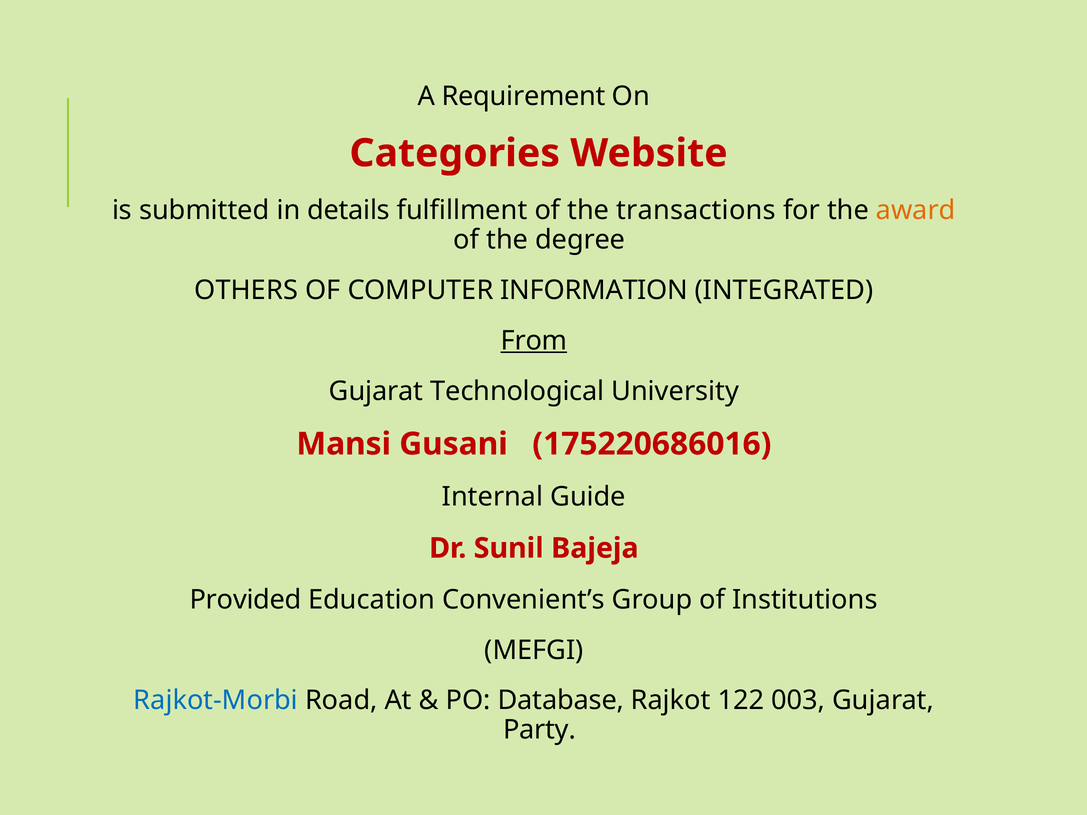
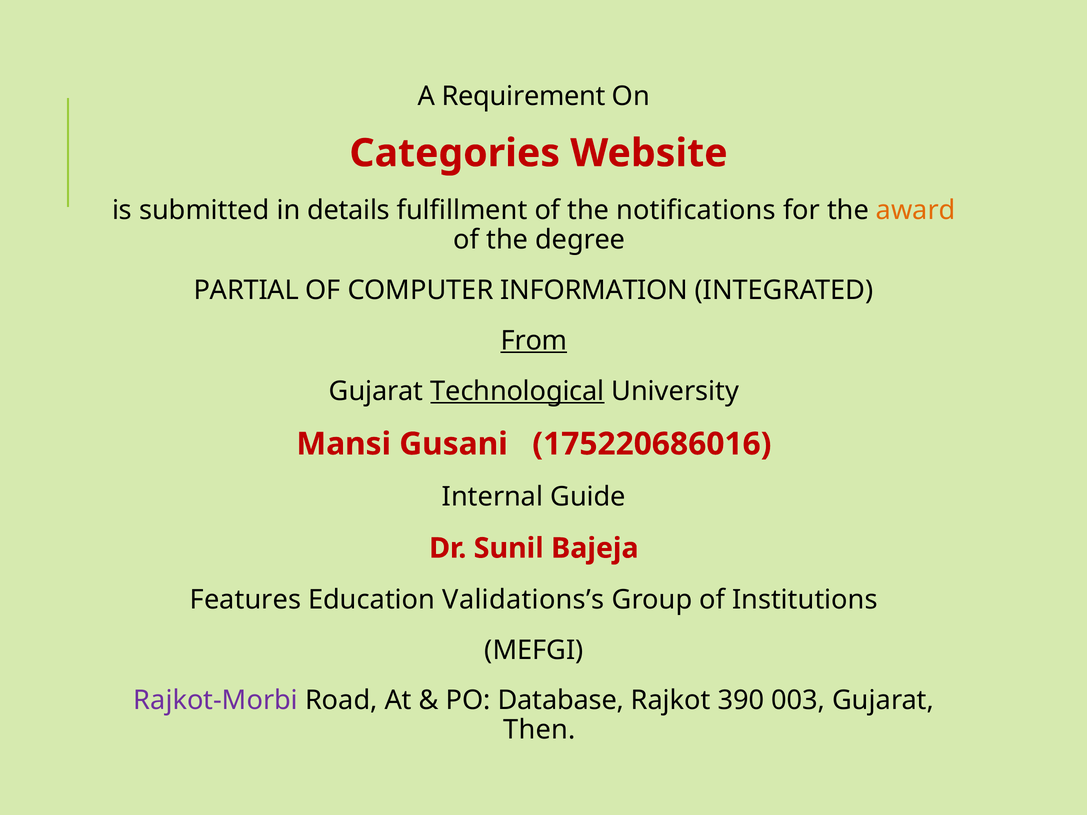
transactions: transactions -> notifications
OTHERS: OTHERS -> PARTIAL
Technological underline: none -> present
Provided: Provided -> Features
Convenient’s: Convenient’s -> Validations’s
Rajkot-Morbi colour: blue -> purple
122: 122 -> 390
Party: Party -> Then
